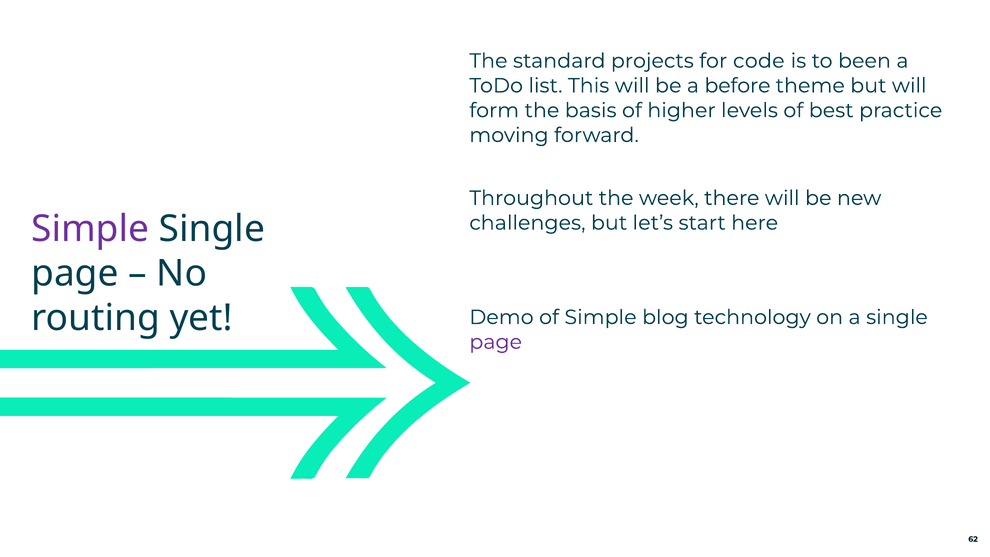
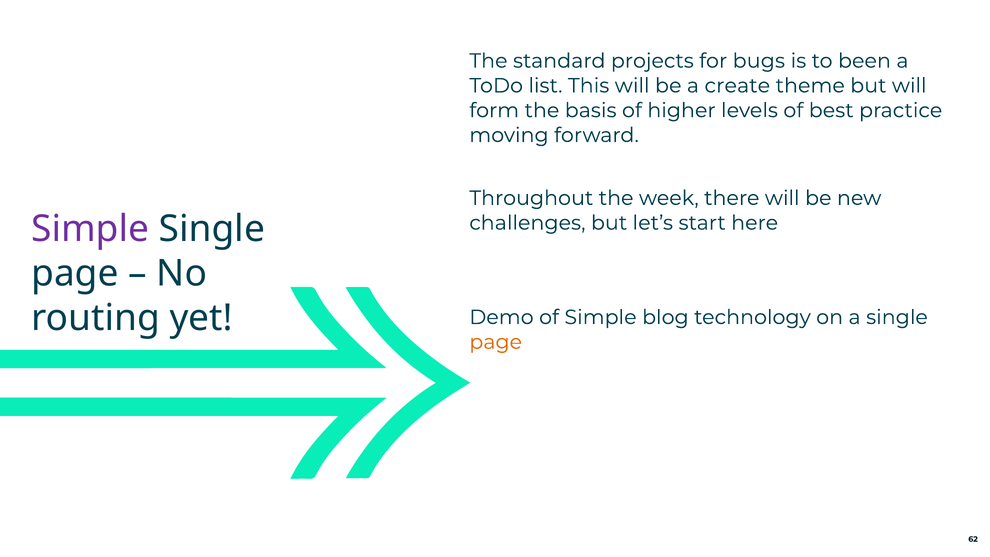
code: code -> bugs
before: before -> create
page at (496, 342) colour: purple -> orange
